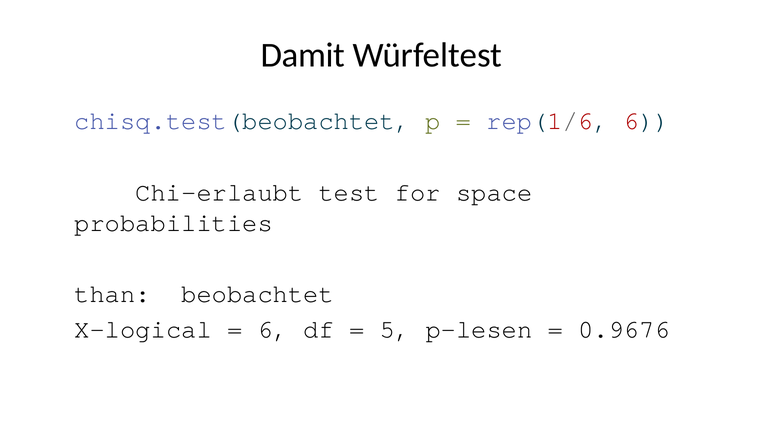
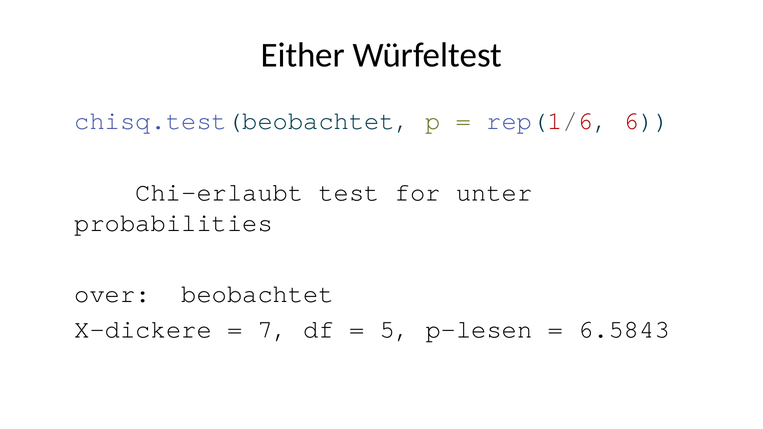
Damit: Damit -> Either
space: space -> unter
than: than -> over
X-logical: X-logical -> X-dickere
6 at (273, 330): 6 -> 7
0.9676: 0.9676 -> 6.5843
